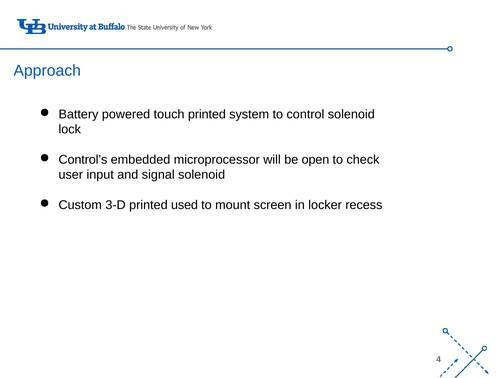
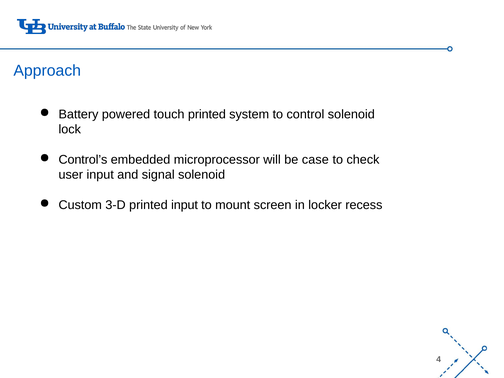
open: open -> case
printed used: used -> input
